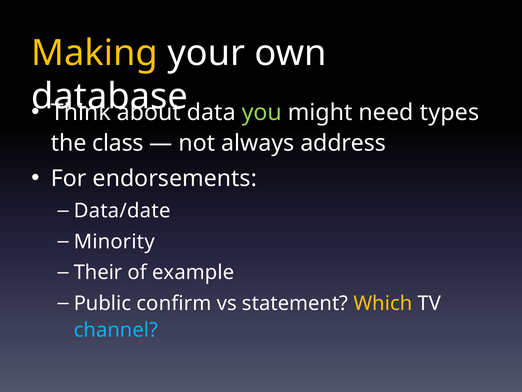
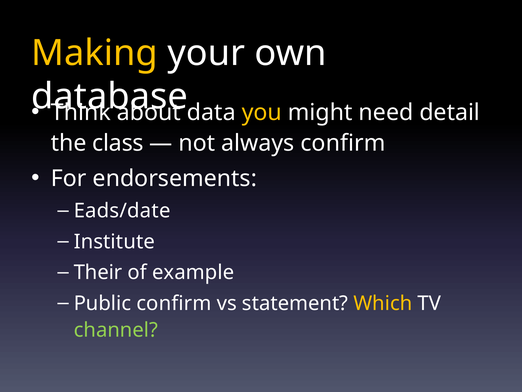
you colour: light green -> yellow
types: types -> detail
always address: address -> confirm
Data/date: Data/date -> Eads/date
Minority: Minority -> Institute
channel colour: light blue -> light green
